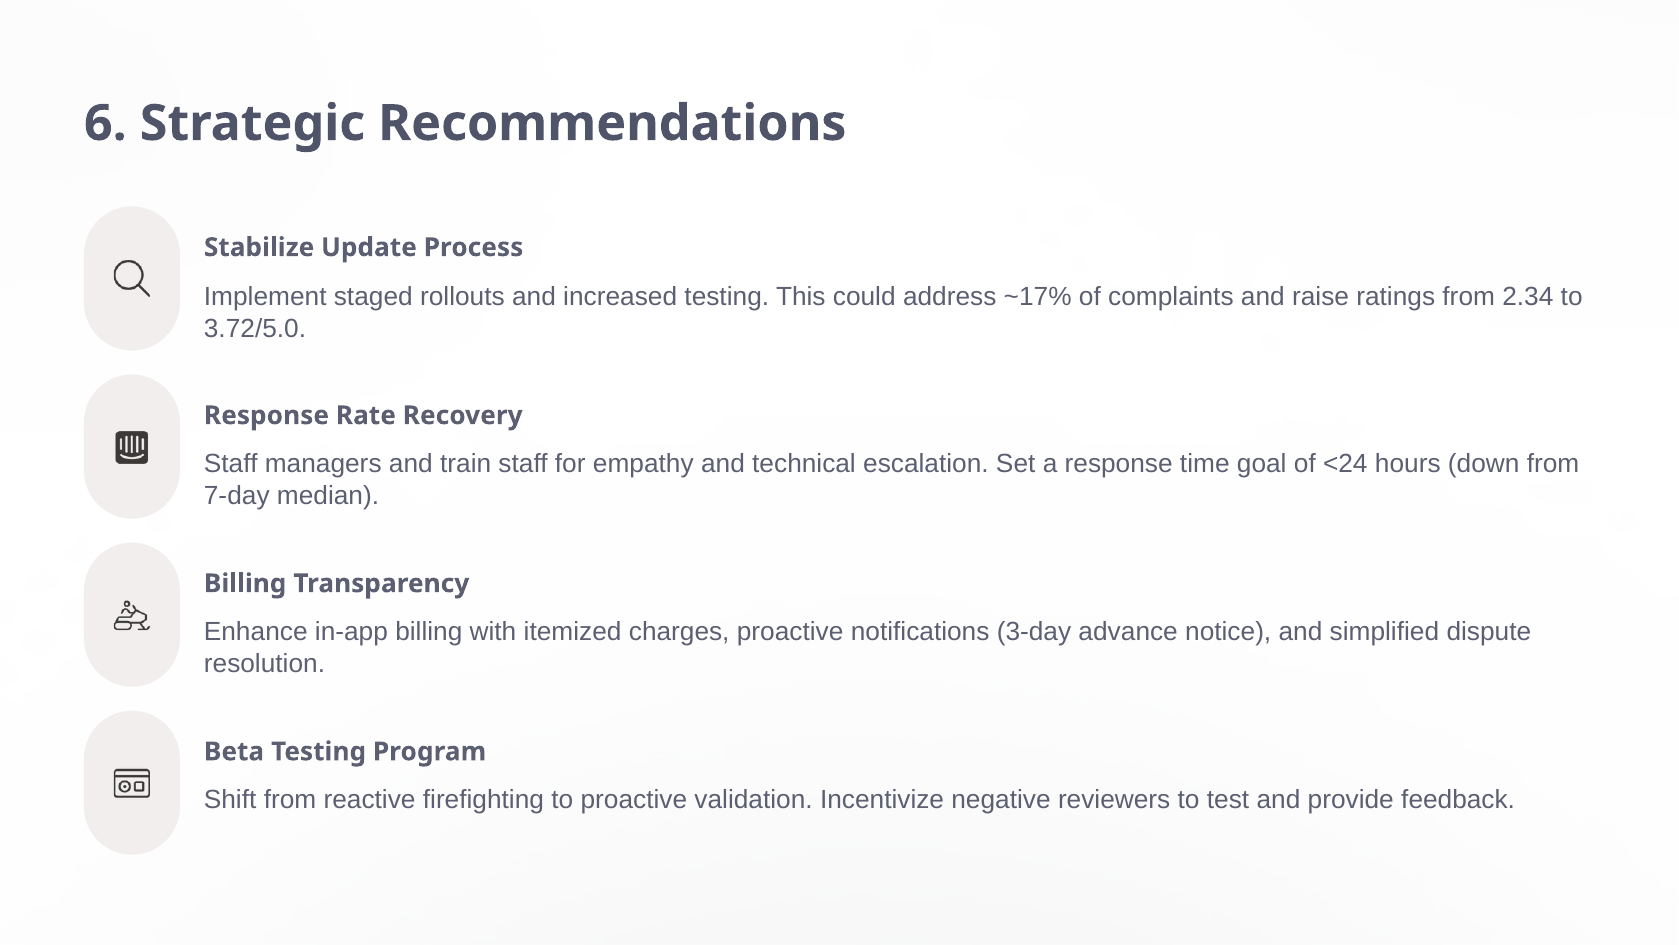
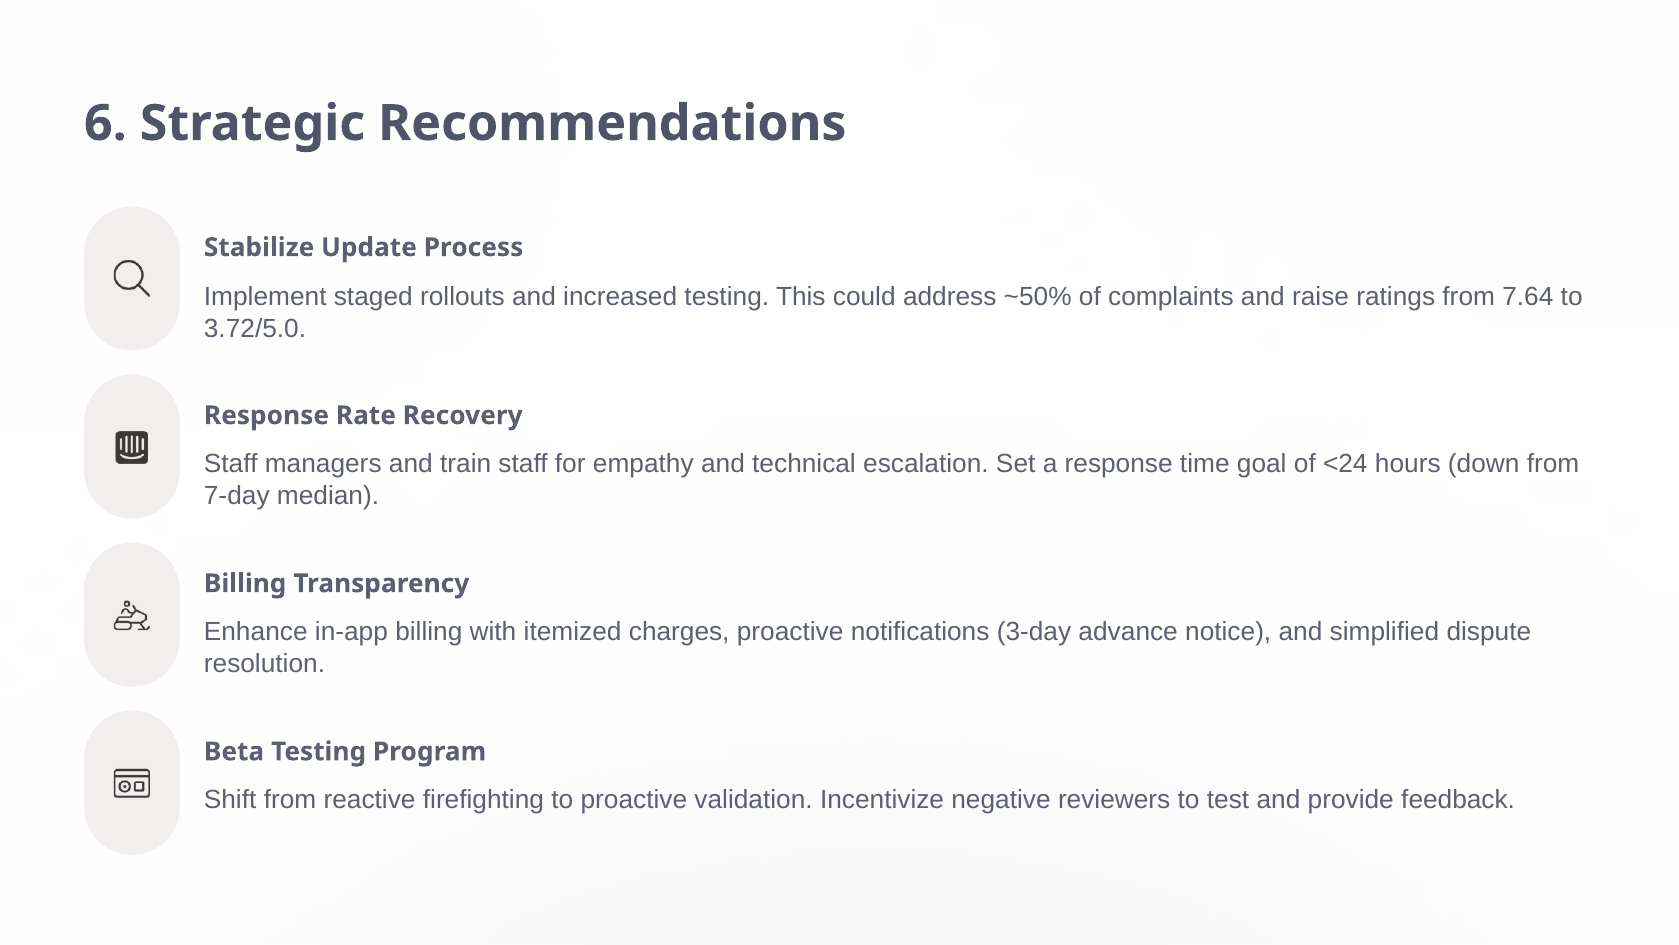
~17%: ~17% -> ~50%
2.34: 2.34 -> 7.64
